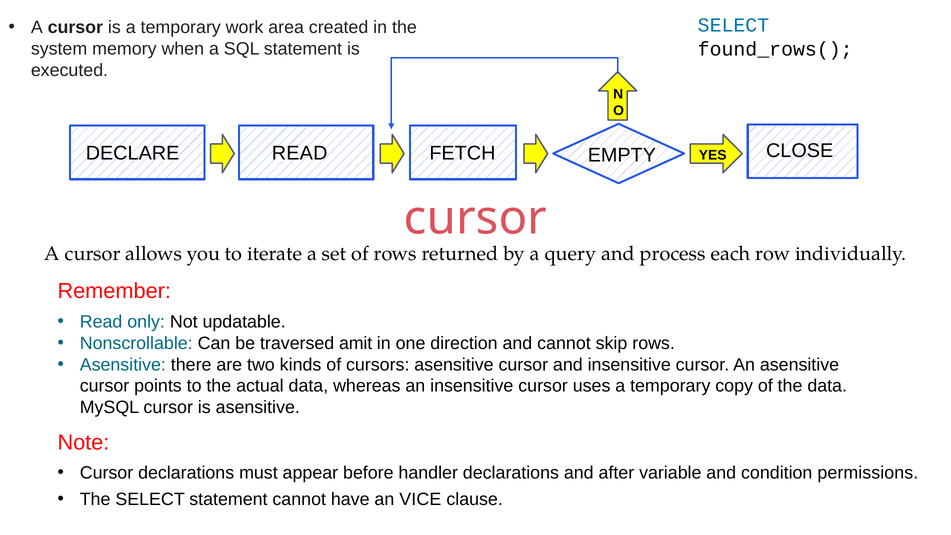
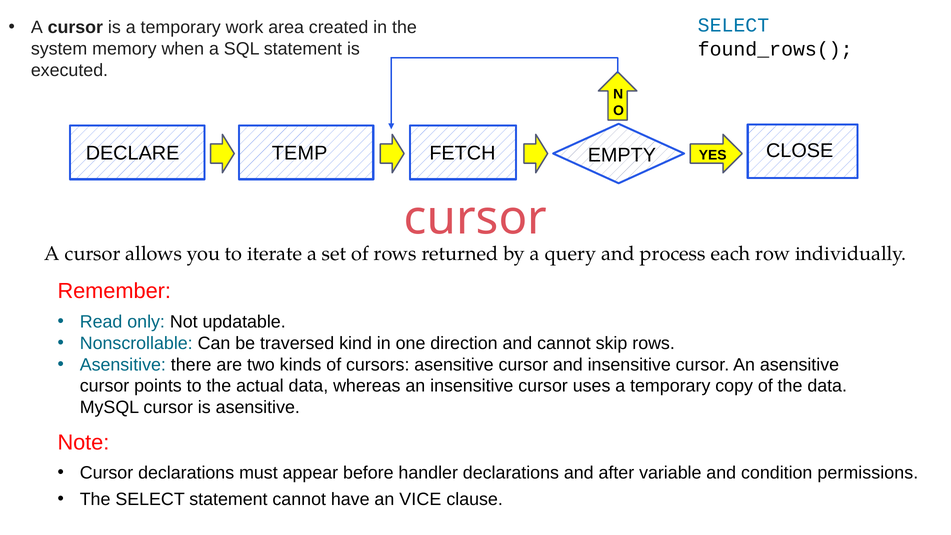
DECLARE READ: READ -> TEMP
amit: amit -> kind
